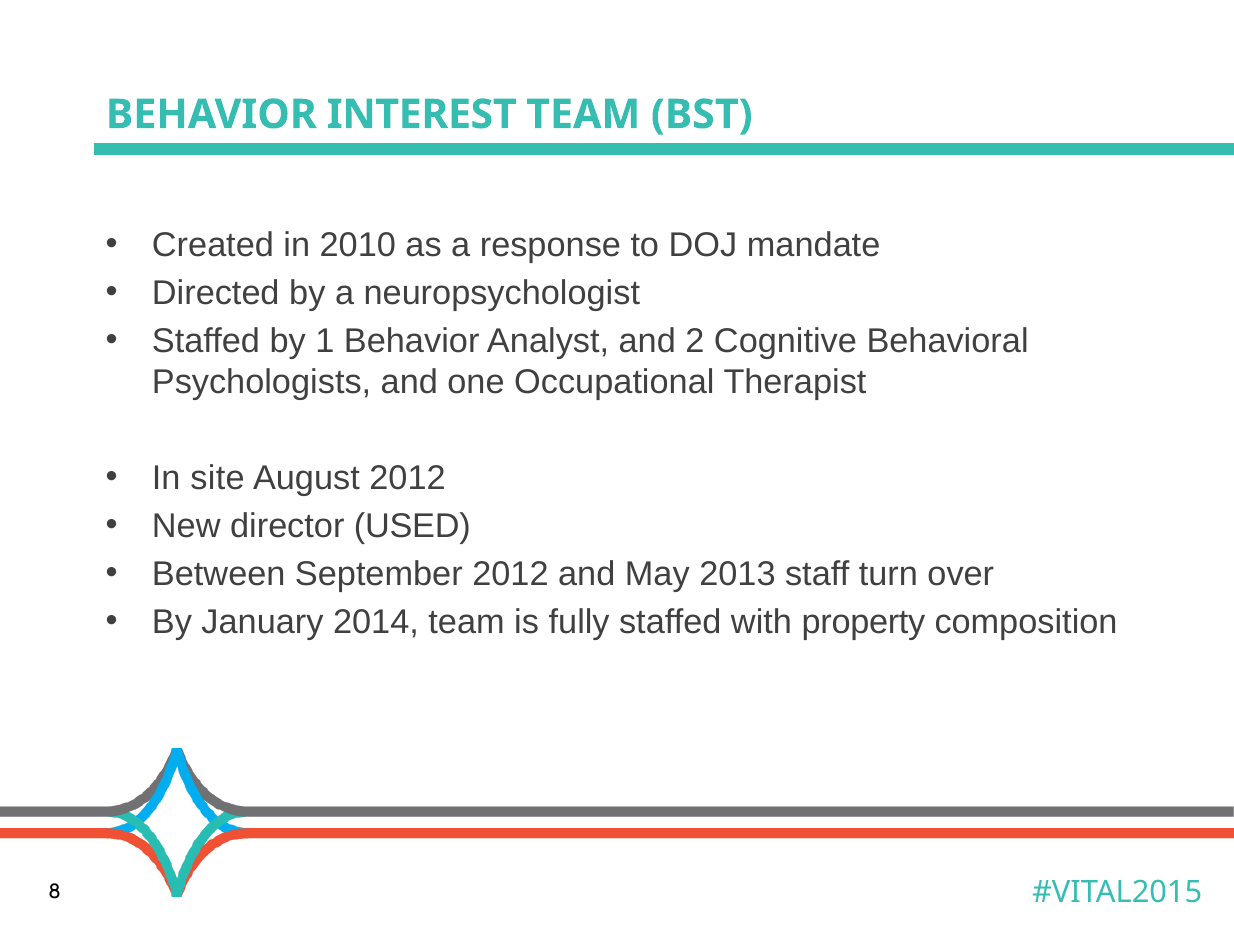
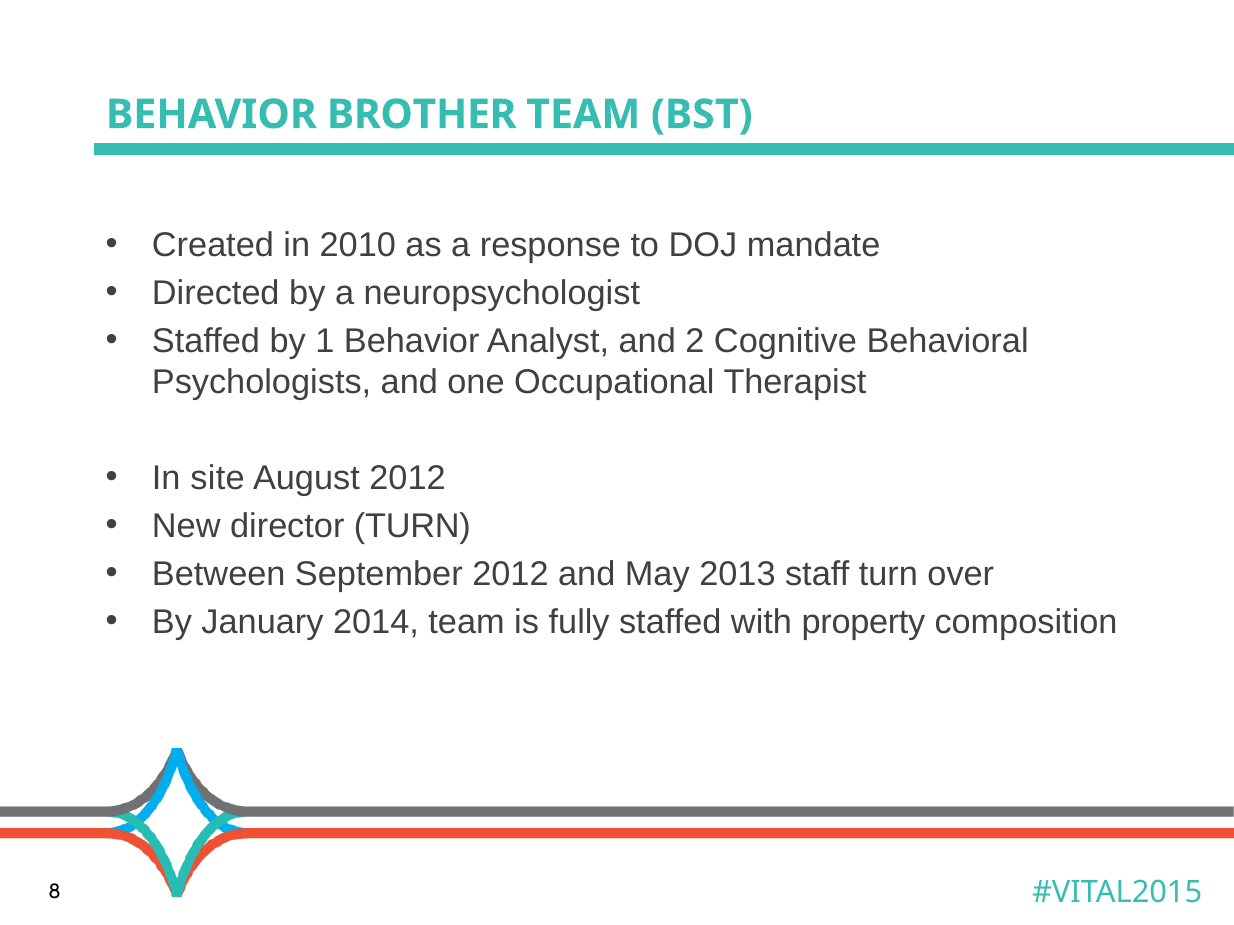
INTEREST: INTEREST -> BROTHER
director USED: USED -> TURN
